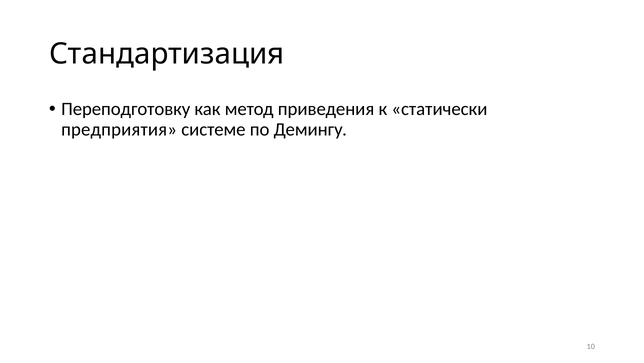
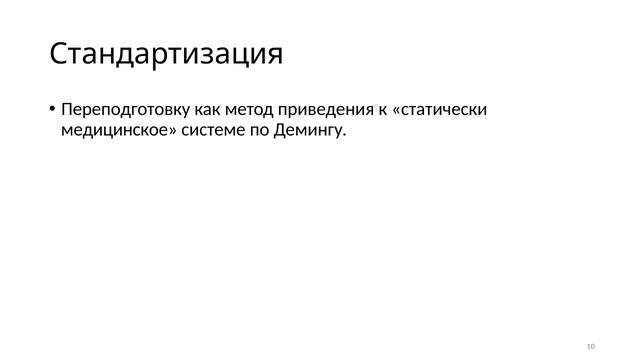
предприятия: предприятия -> медицинское
